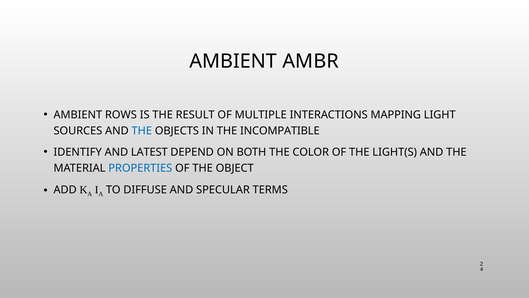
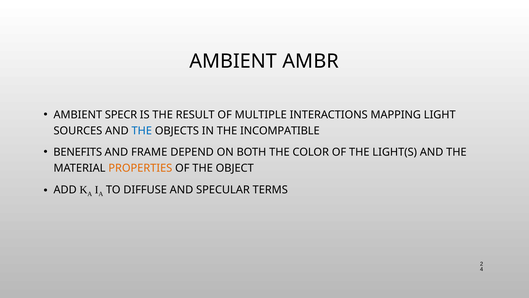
ROWS: ROWS -> SPECR
IDENTIFY: IDENTIFY -> BENEFITS
LATEST: LATEST -> FRAME
PROPERTIES colour: blue -> orange
